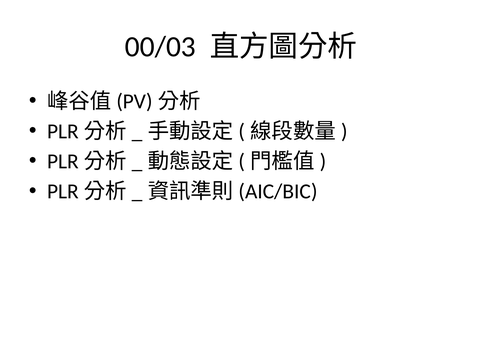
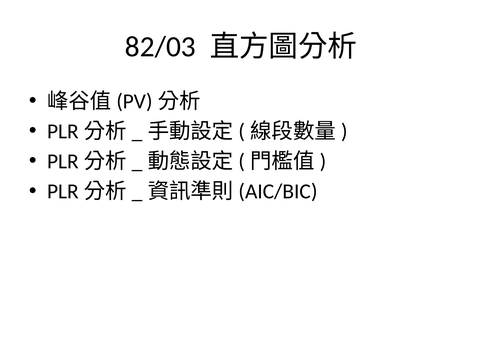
00/03: 00/03 -> 82/03
